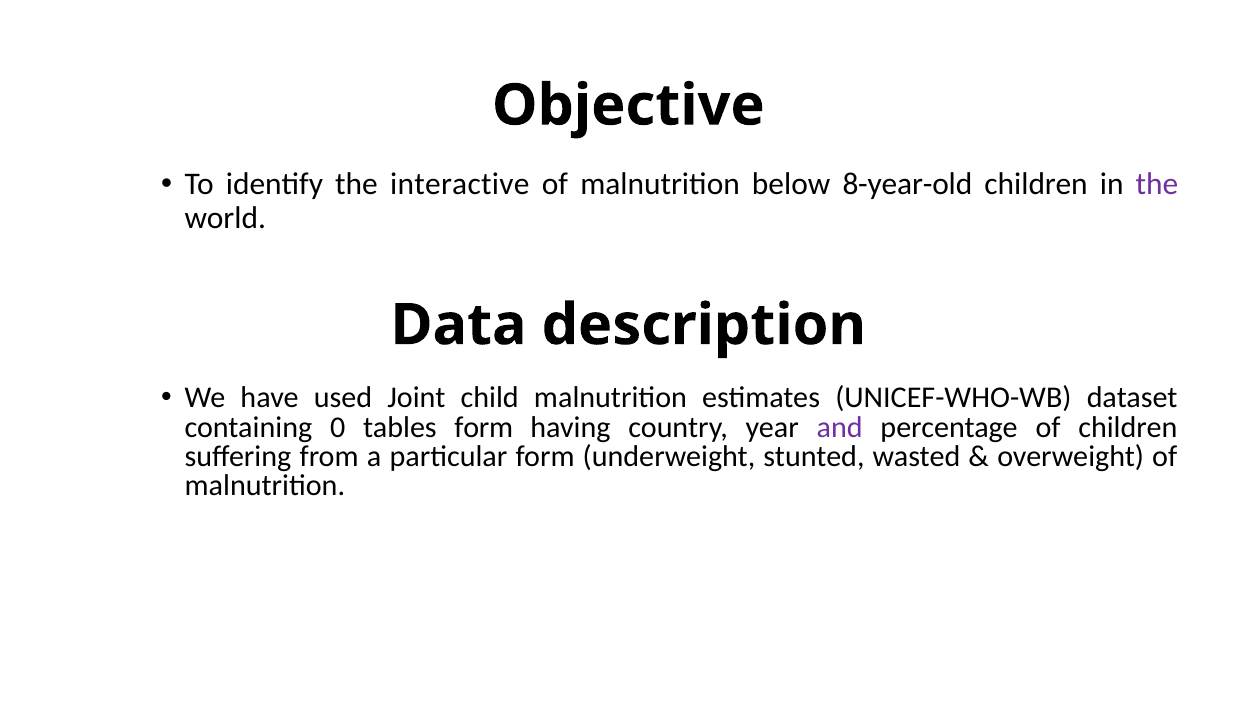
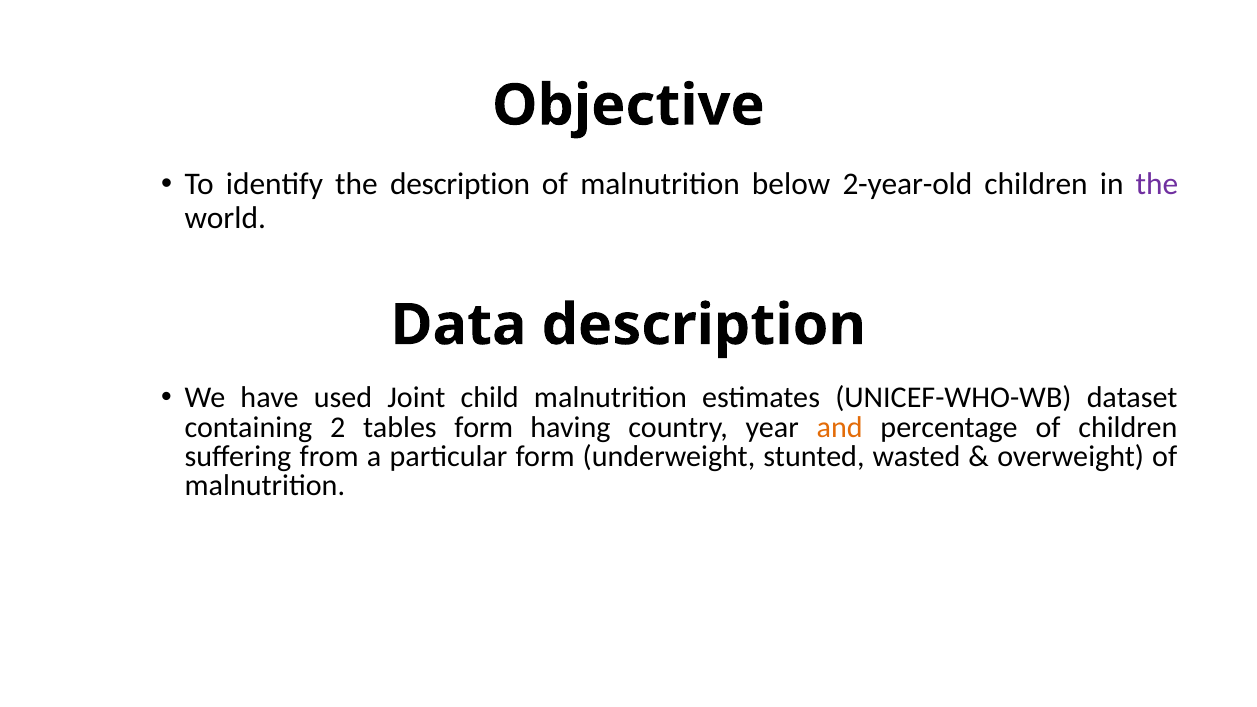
the interactive: interactive -> description
8-year-old: 8-year-old -> 2-year-old
0: 0 -> 2
and colour: purple -> orange
